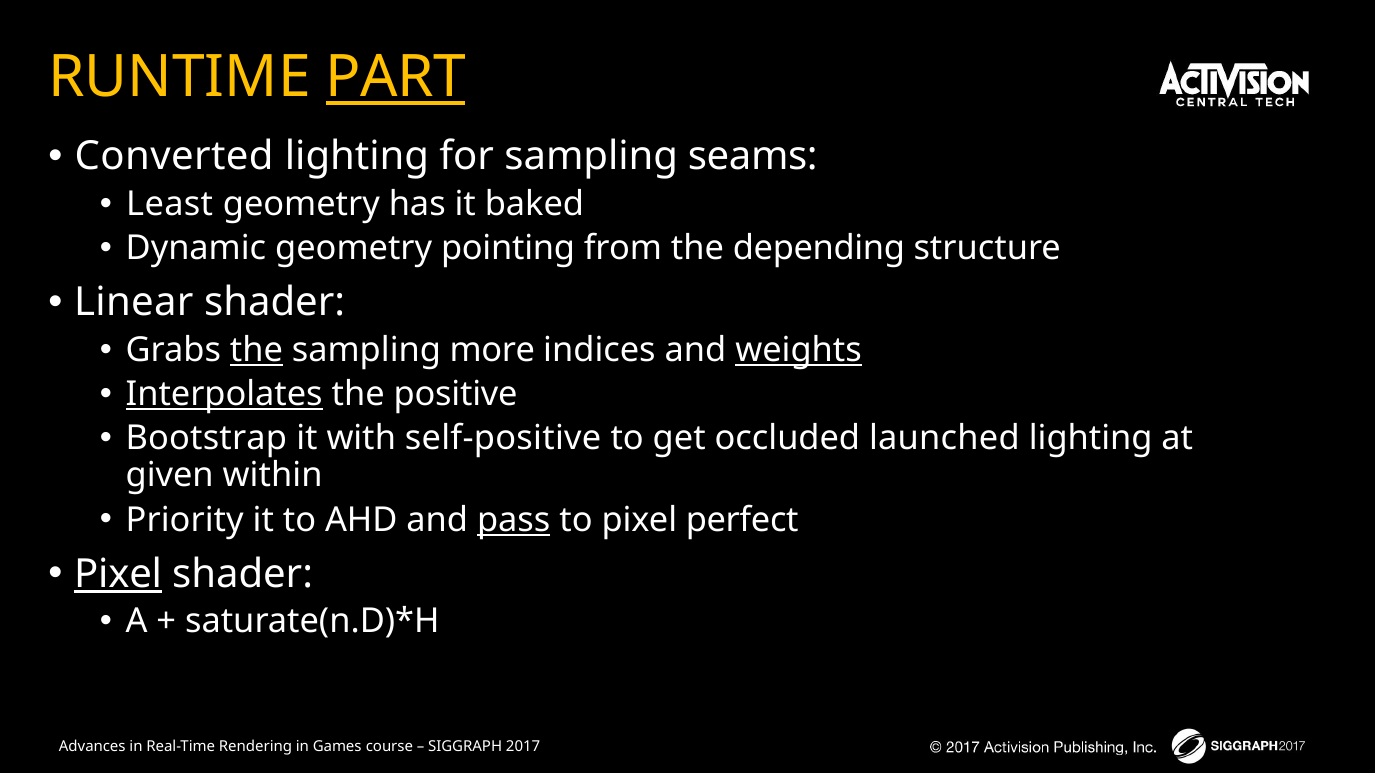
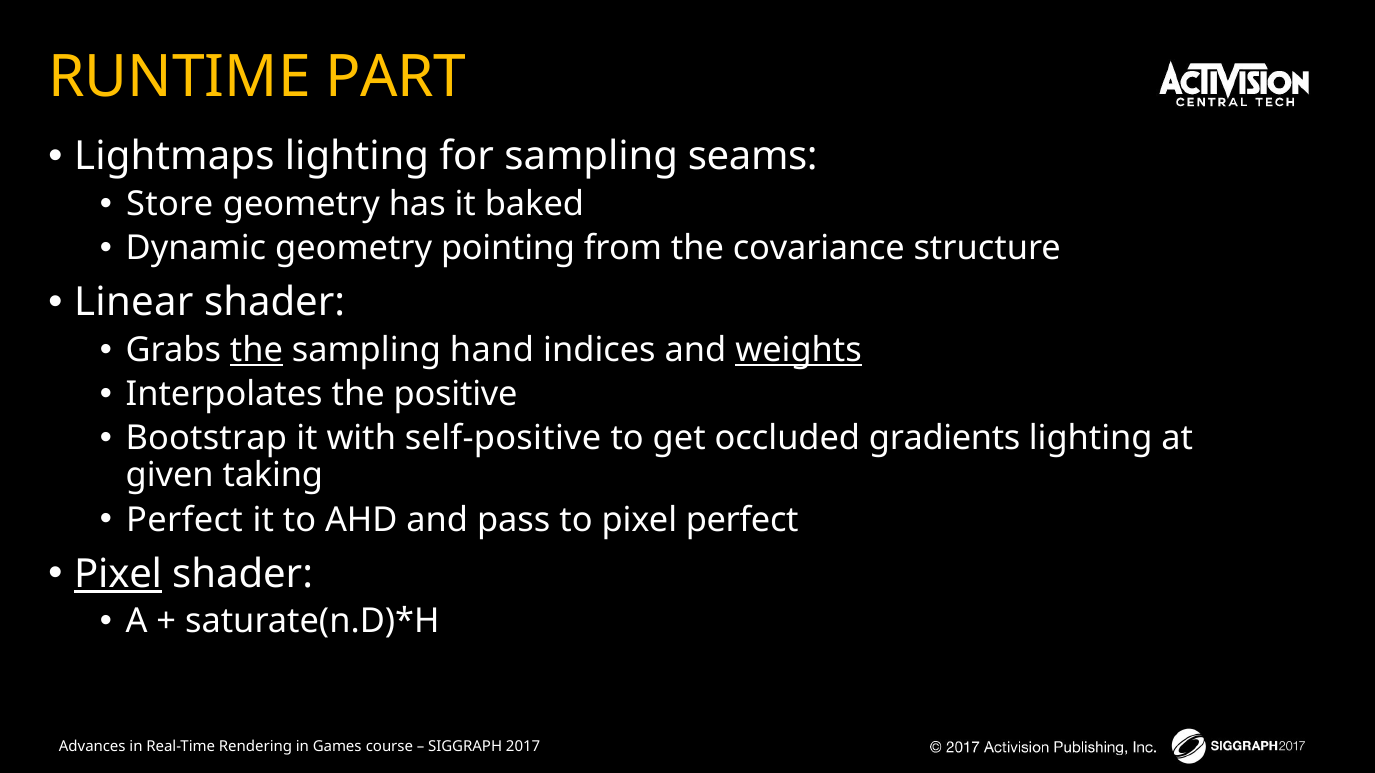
PART underline: present -> none
Converted: Converted -> Lightmaps
Least: Least -> Store
depending: depending -> covariance
more: more -> hand
Interpolates underline: present -> none
launched: launched -> gradients
within: within -> taking
Priority at (185, 520): Priority -> Perfect
pass underline: present -> none
